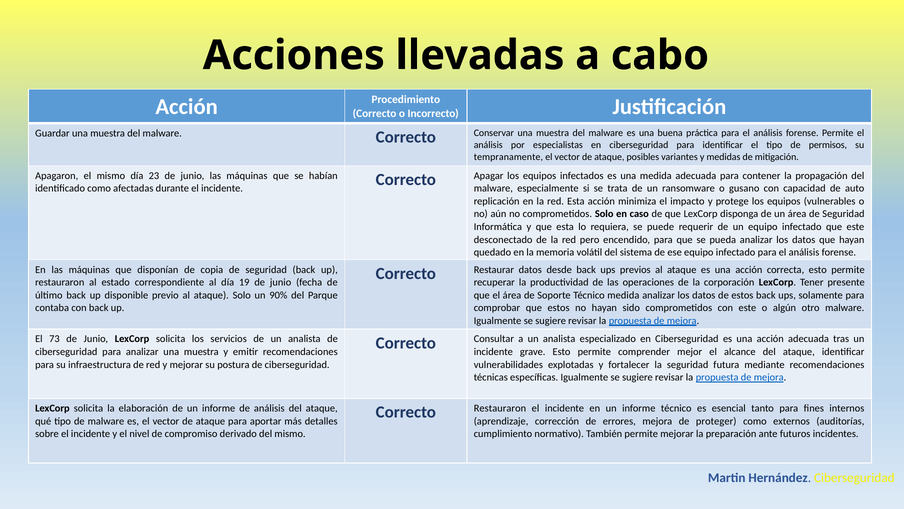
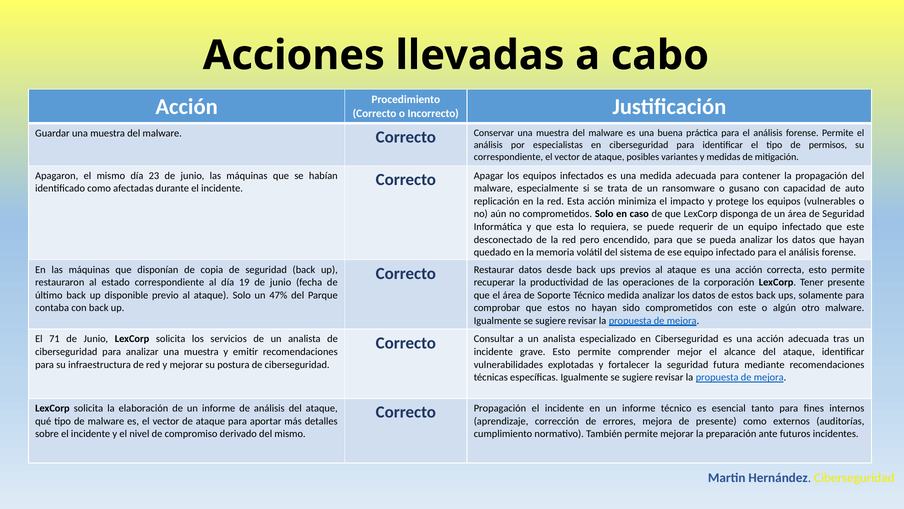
tempranamente at (508, 157): tempranamente -> correspondiente
90%: 90% -> 47%
73: 73 -> 71
Correcto Restauraron: Restauraron -> Propagación
de proteger: proteger -> presente
